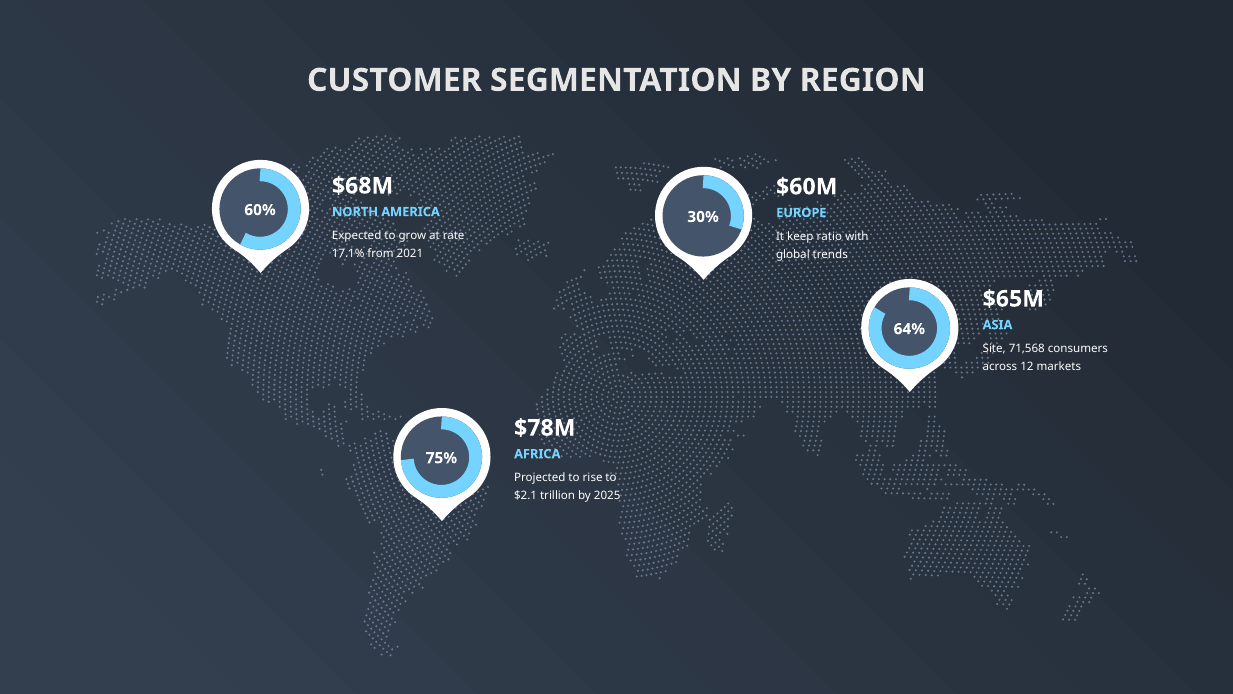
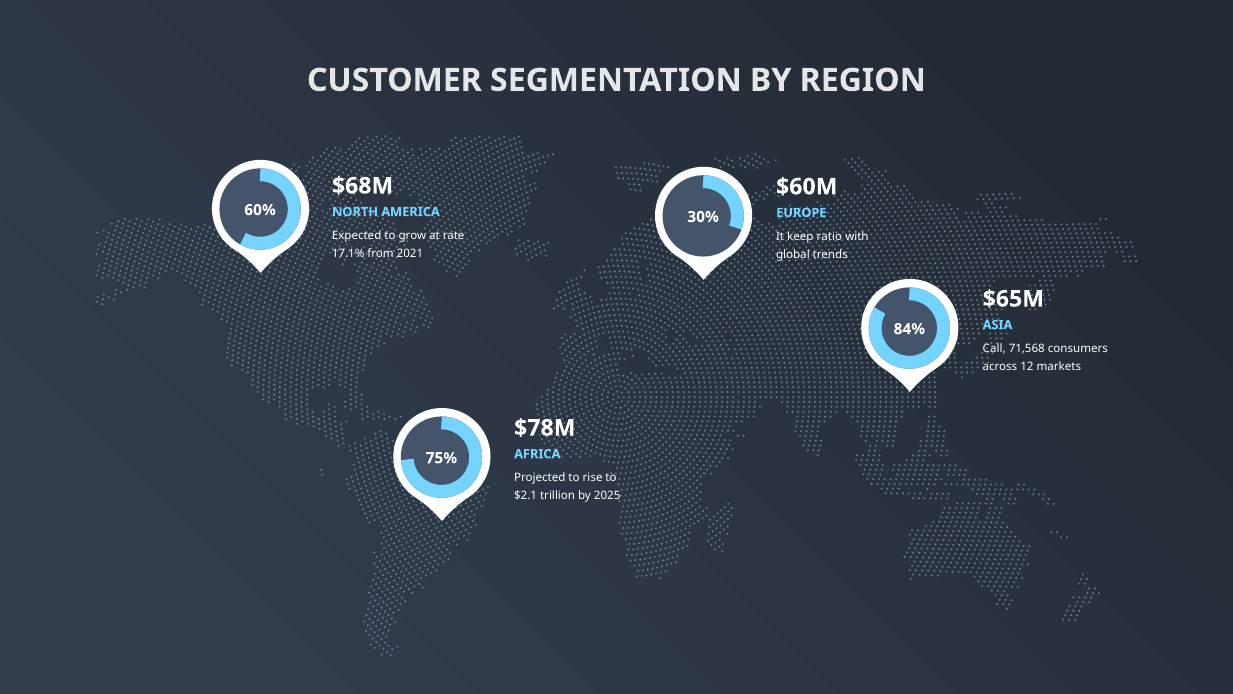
64%: 64% -> 84%
Site: Site -> Call
